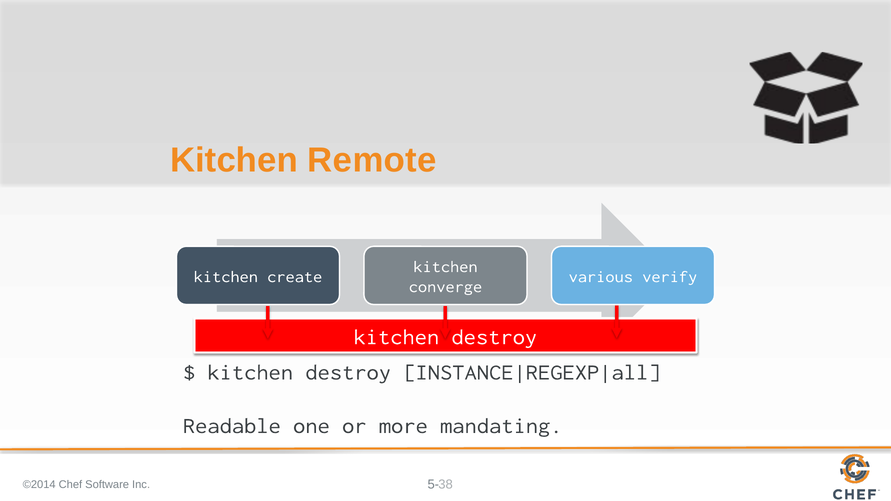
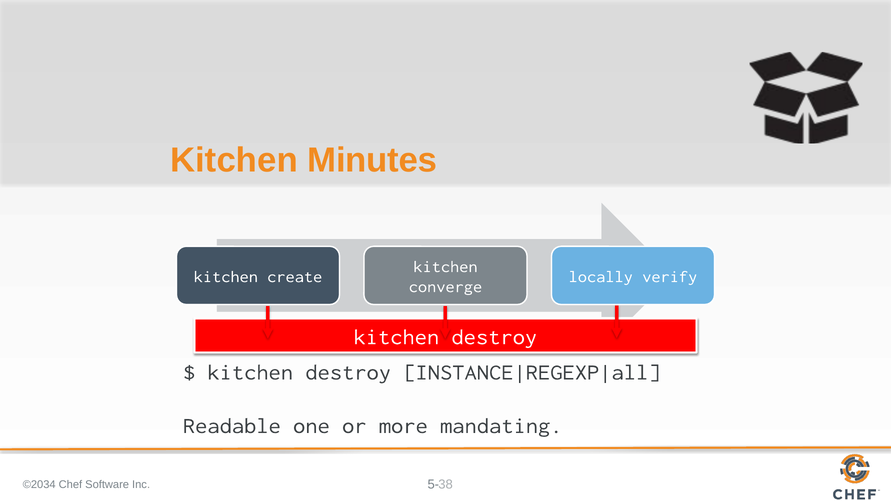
Remote: Remote -> Minutes
various: various -> locally
©2014: ©2014 -> ©2034
